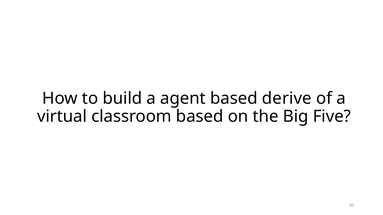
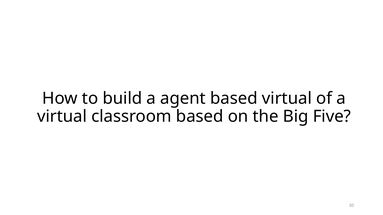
based derive: derive -> virtual
